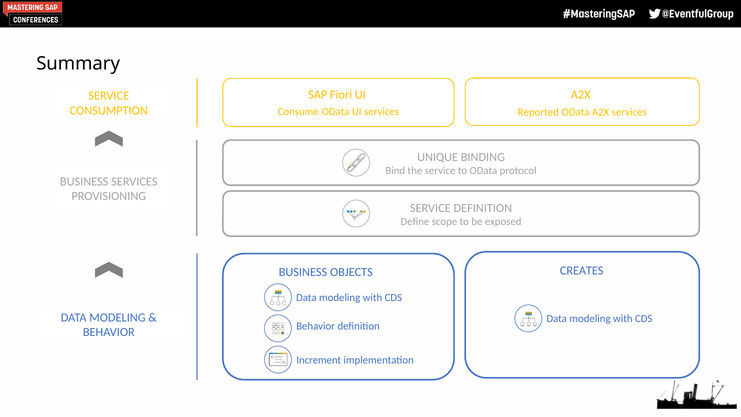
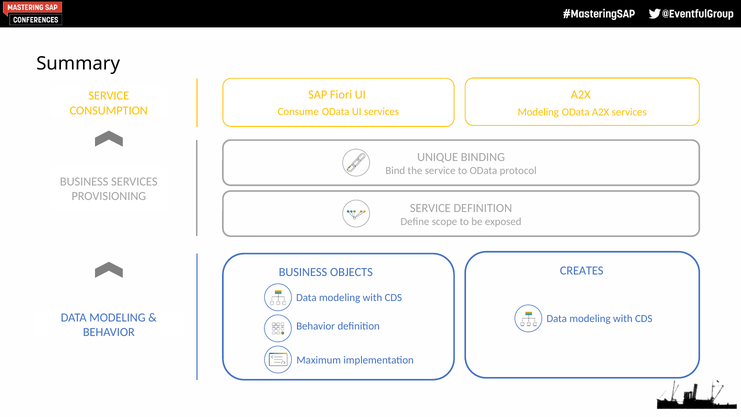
Reported at (538, 112): Reported -> Modeling
Increment: Increment -> Maximum
